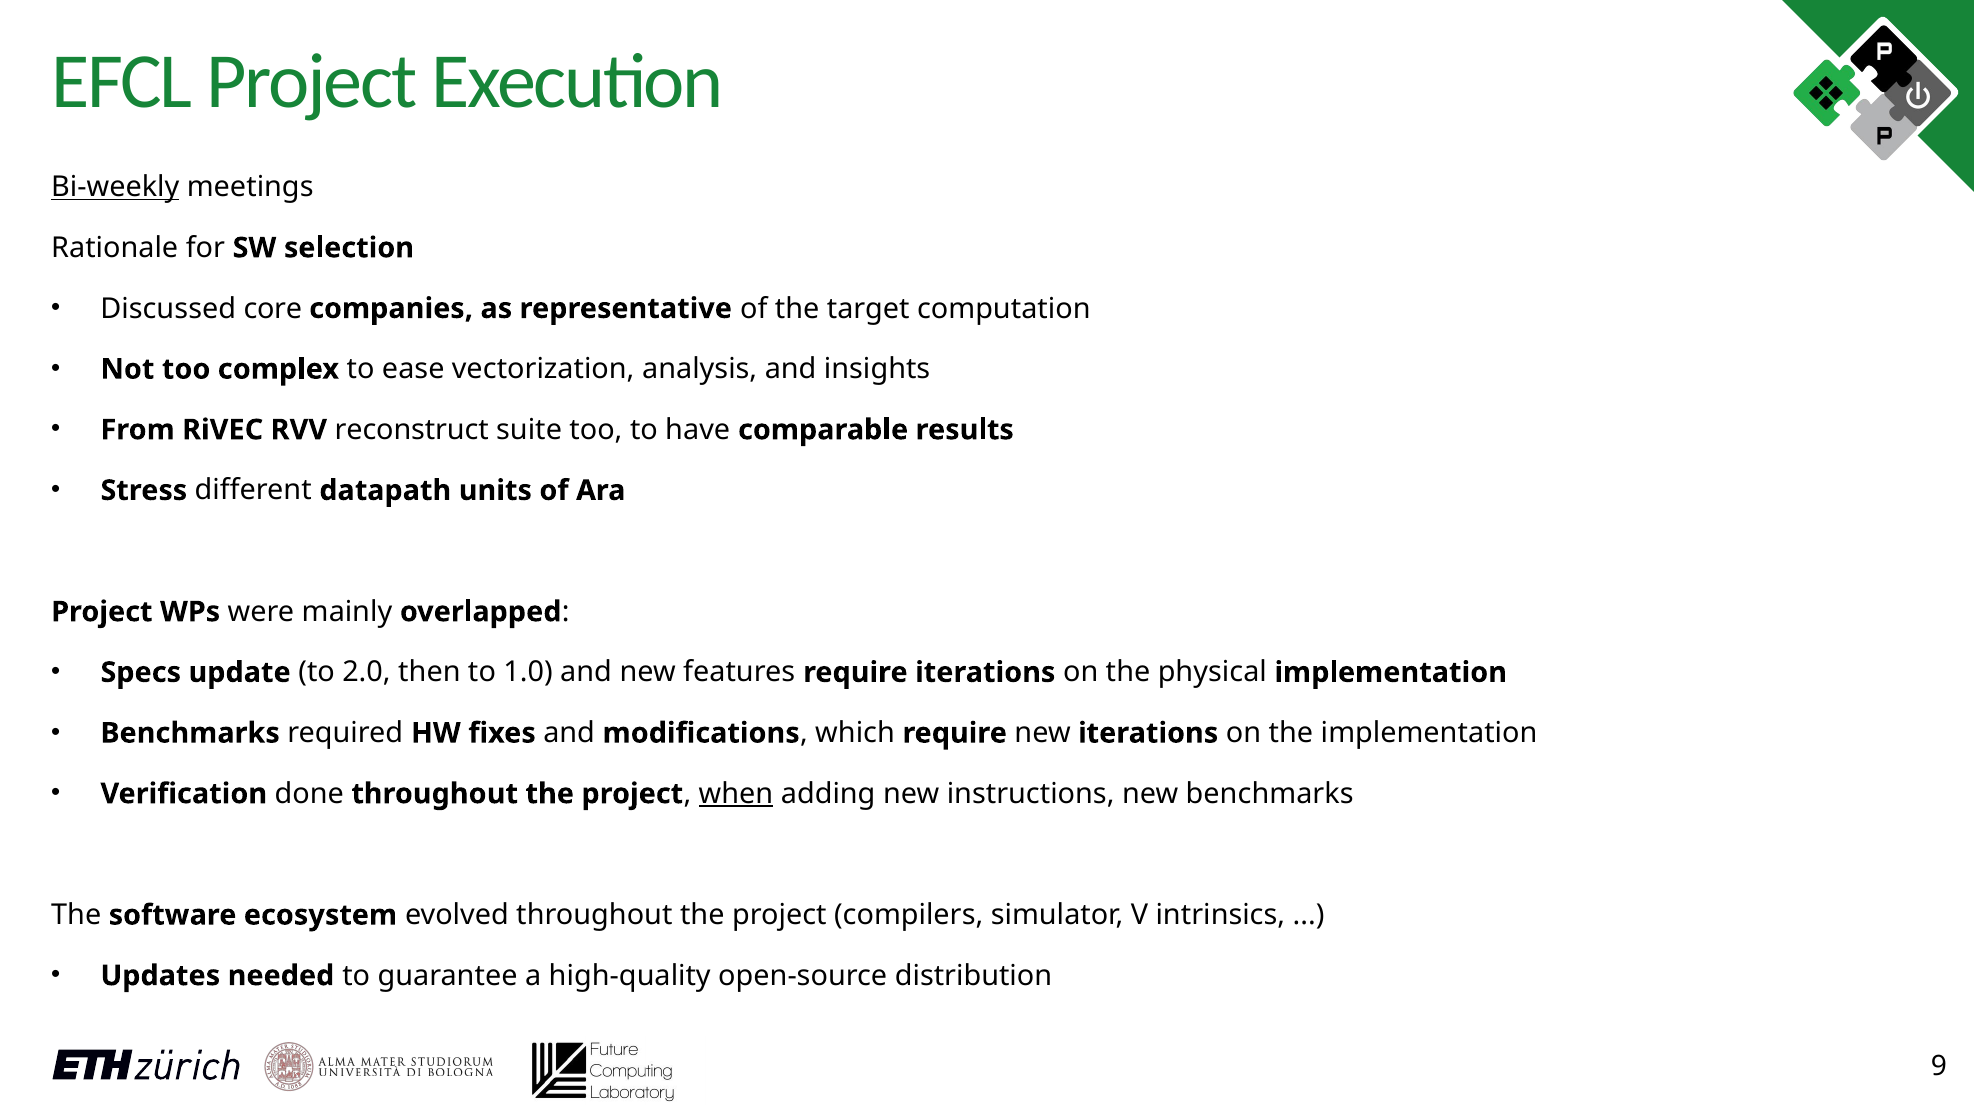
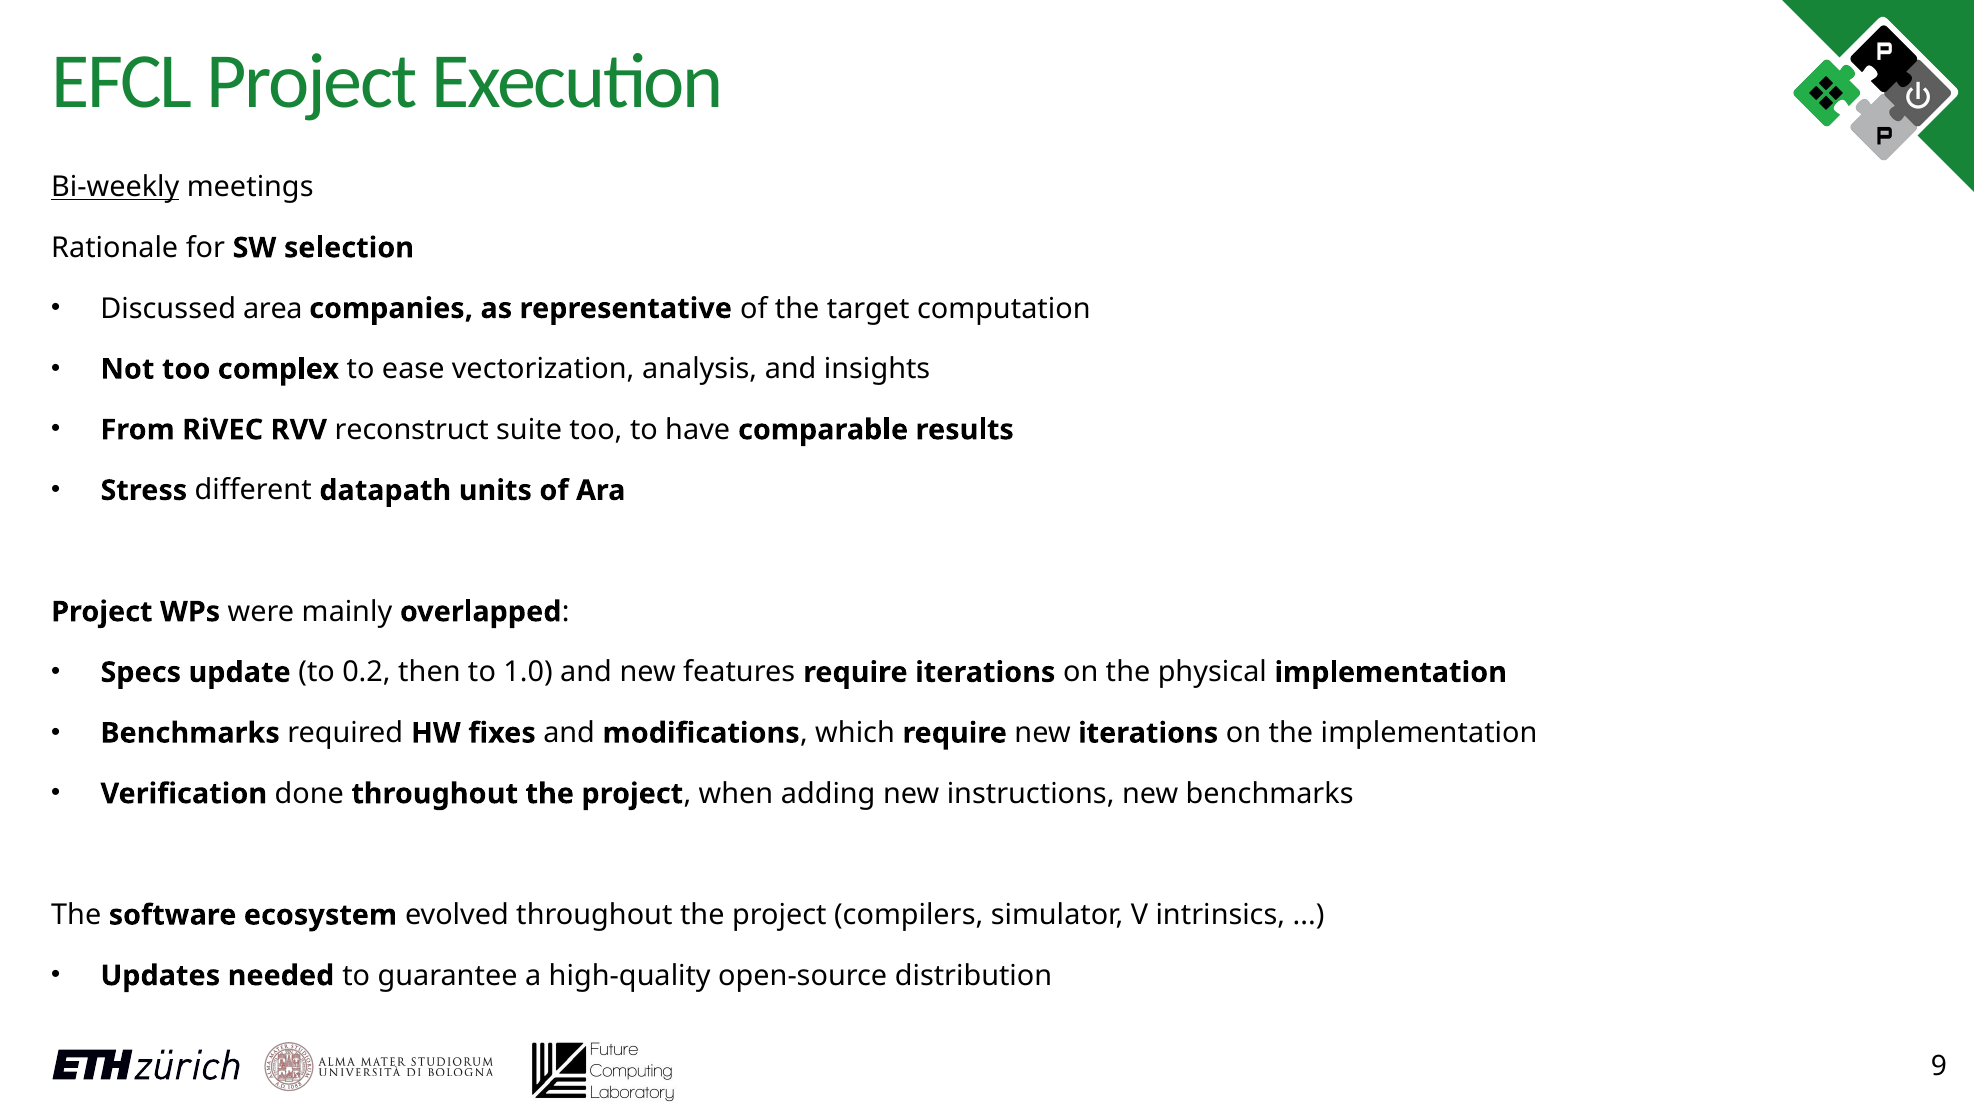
core: core -> area
2.0: 2.0 -> 0.2
when underline: present -> none
